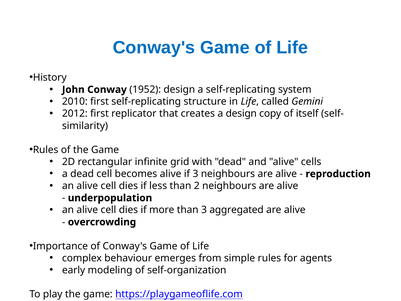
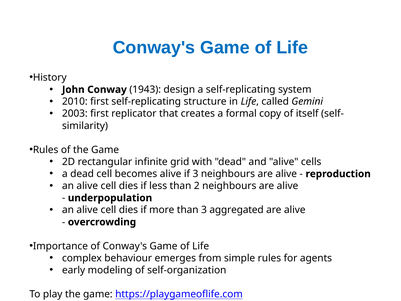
1952: 1952 -> 1943
2012: 2012 -> 2003
a design: design -> formal
